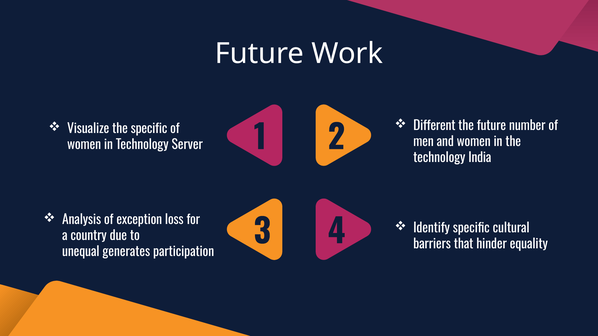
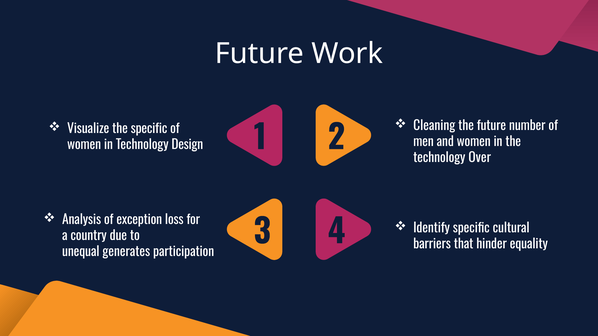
Different: Different -> Cleaning
Server: Server -> Design
India: India -> Over
